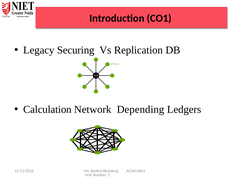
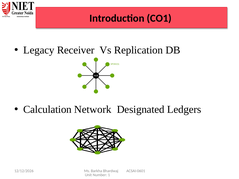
Securing: Securing -> Receiver
Depending: Depending -> Designated
